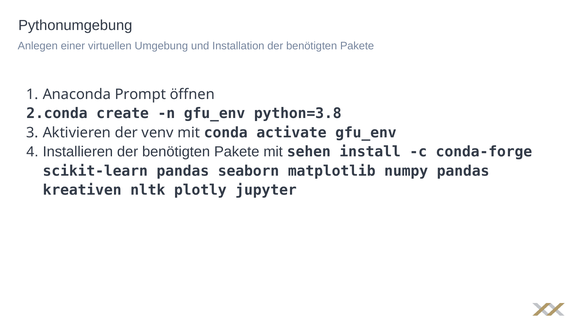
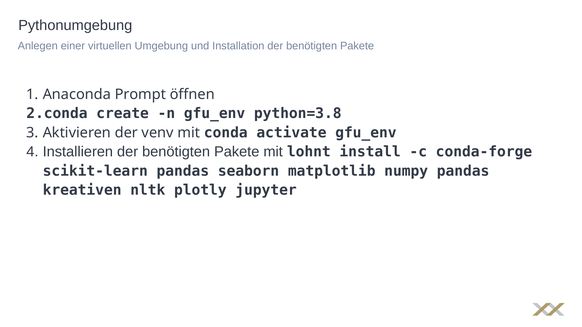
sehen: sehen -> lohnt
